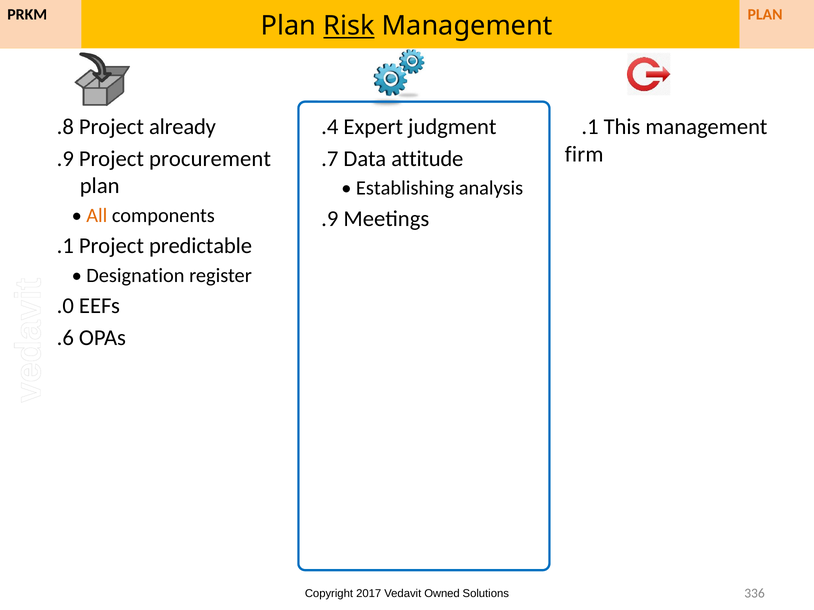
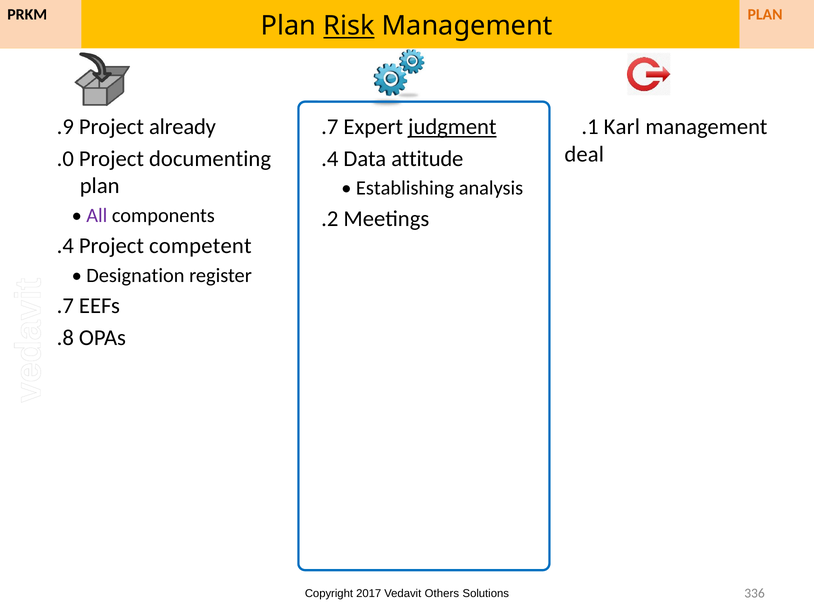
.8: .8 -> .9
.4 at (330, 127): .4 -> .7
judgment underline: none -> present
This: This -> Karl
firm: firm -> deal
.9 at (65, 159): .9 -> .0
procurement: procurement -> documenting
.7 at (330, 159): .7 -> .4
All colour: orange -> purple
.9 at (330, 219): .9 -> .2
.1 at (65, 246): .1 -> .4
predictable: predictable -> competent
.0 at (65, 306): .0 -> .7
.6: .6 -> .8
Owned: Owned -> Others
